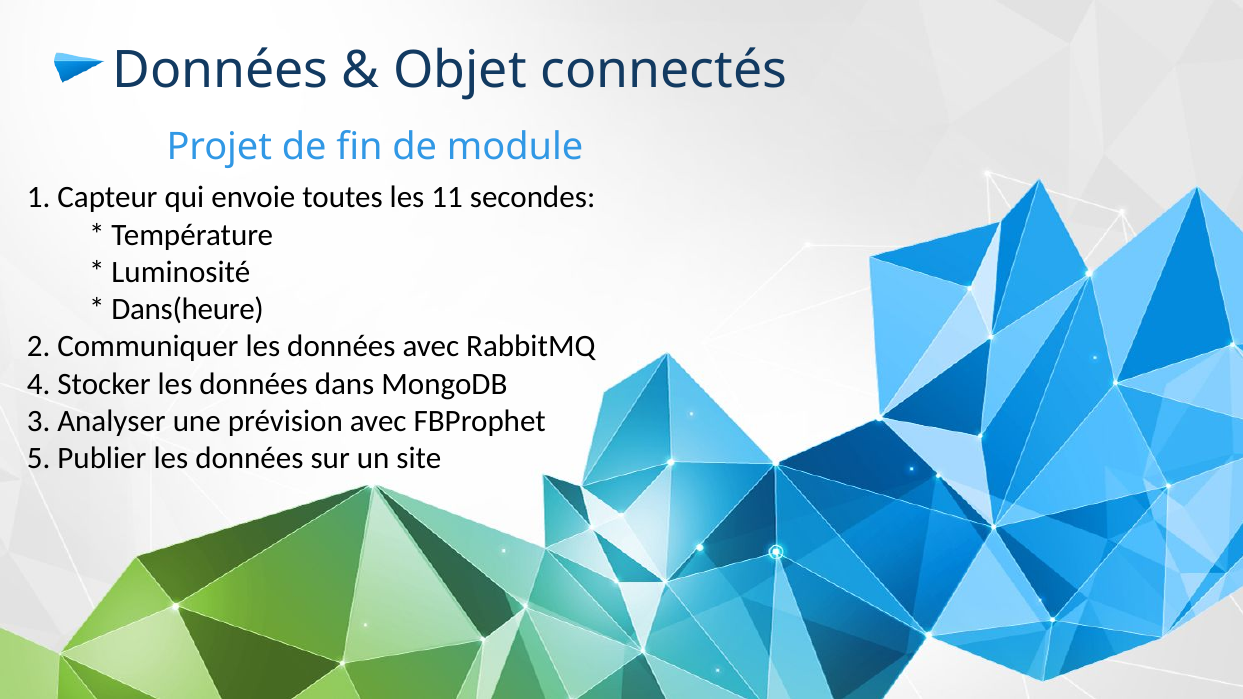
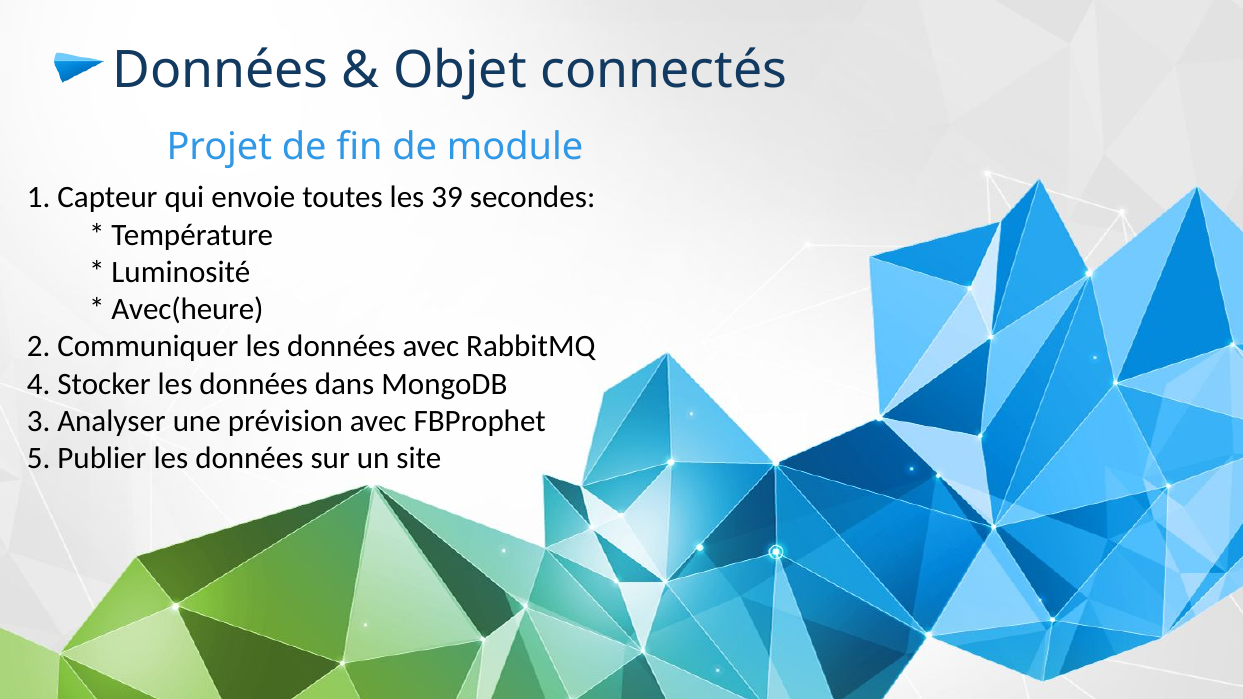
11: 11 -> 39
Dans(heure: Dans(heure -> Avec(heure
